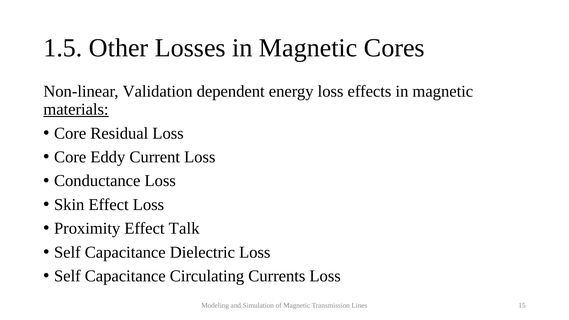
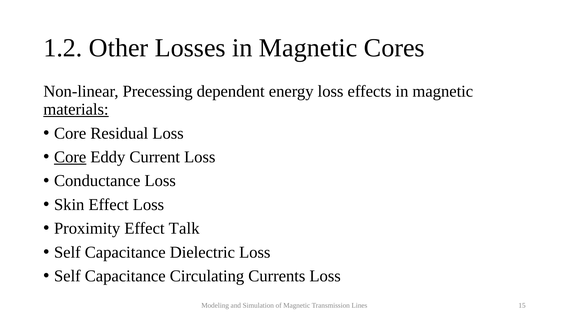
1.5: 1.5 -> 1.2
Validation: Validation -> Precessing
Core at (70, 157) underline: none -> present
